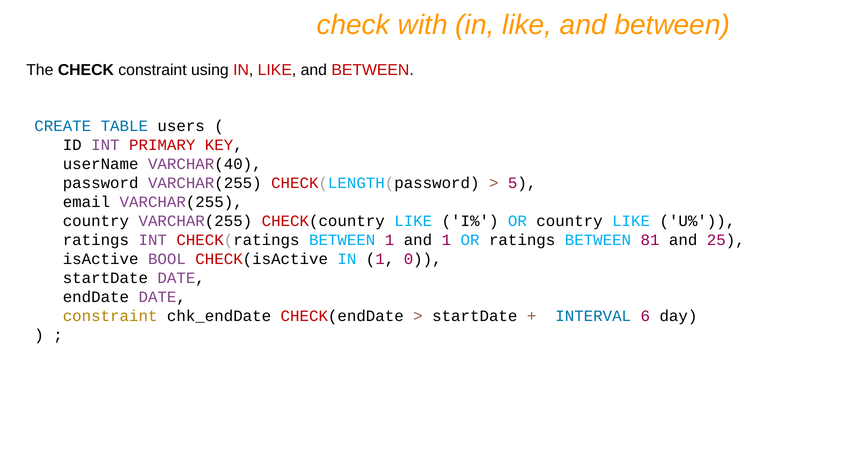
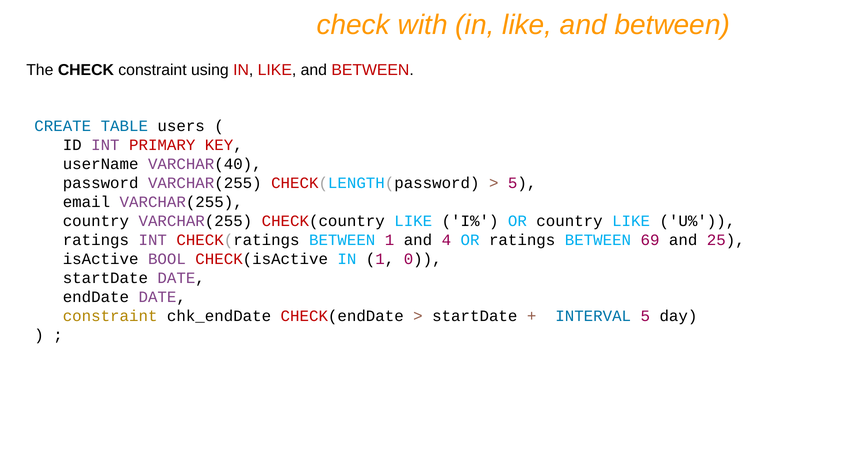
and 1: 1 -> 4
81: 81 -> 69
INTERVAL 6: 6 -> 5
